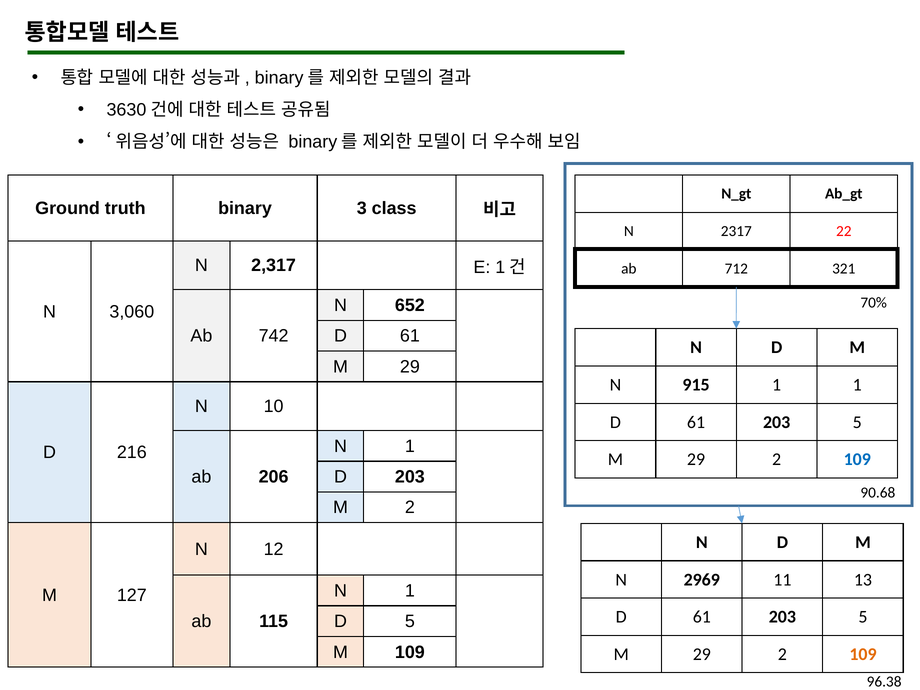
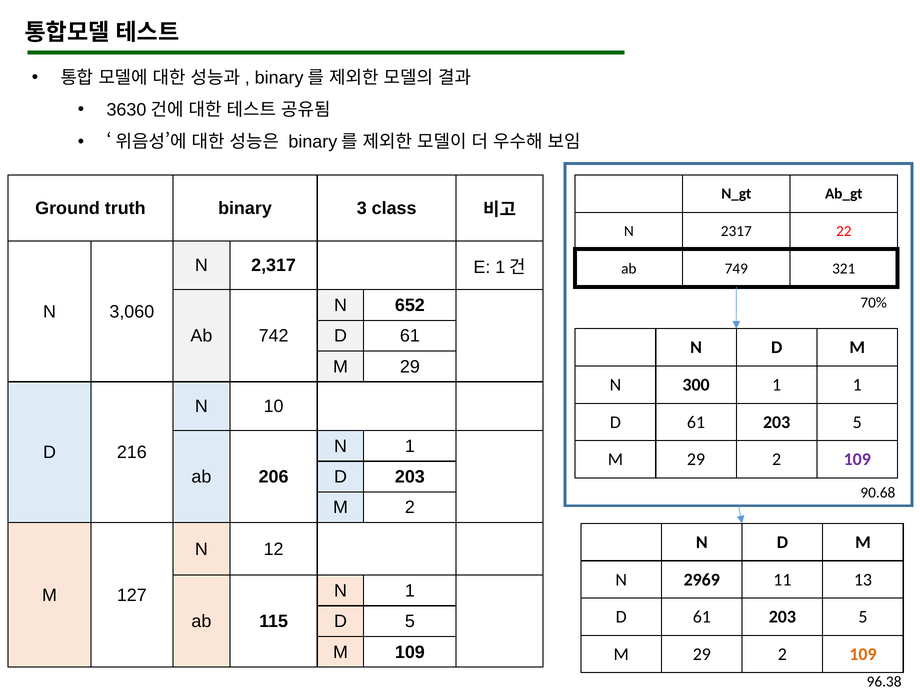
712: 712 -> 749
915: 915 -> 300
109 at (857, 459) colour: blue -> purple
